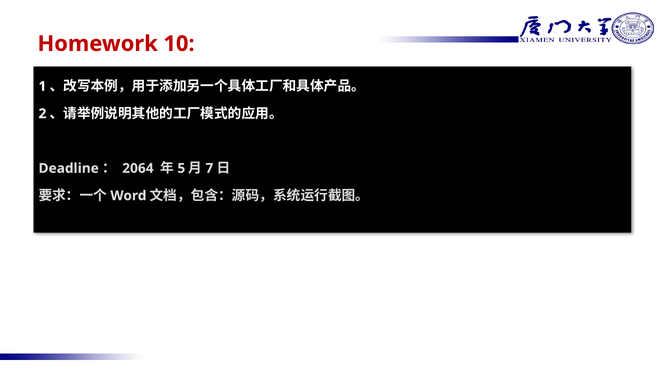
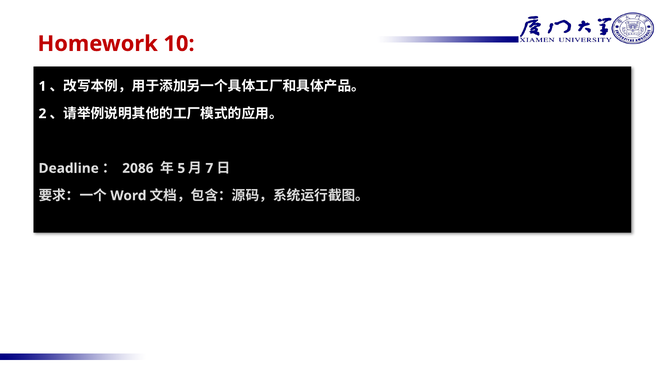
2064: 2064 -> 2086
